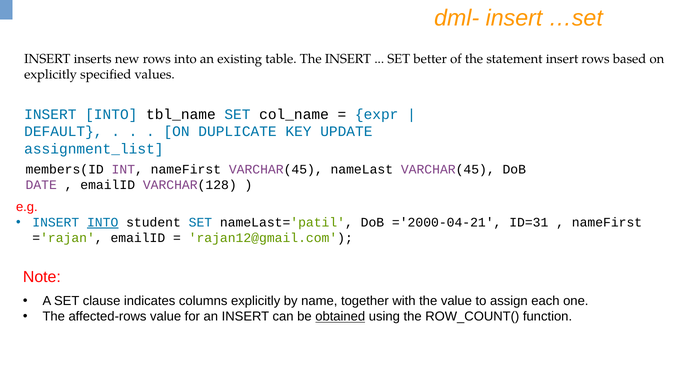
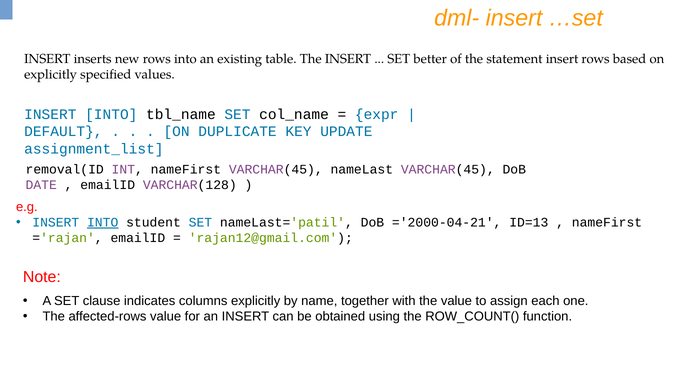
members(ID: members(ID -> removal(ID
ID=31: ID=31 -> ID=13
obtained underline: present -> none
